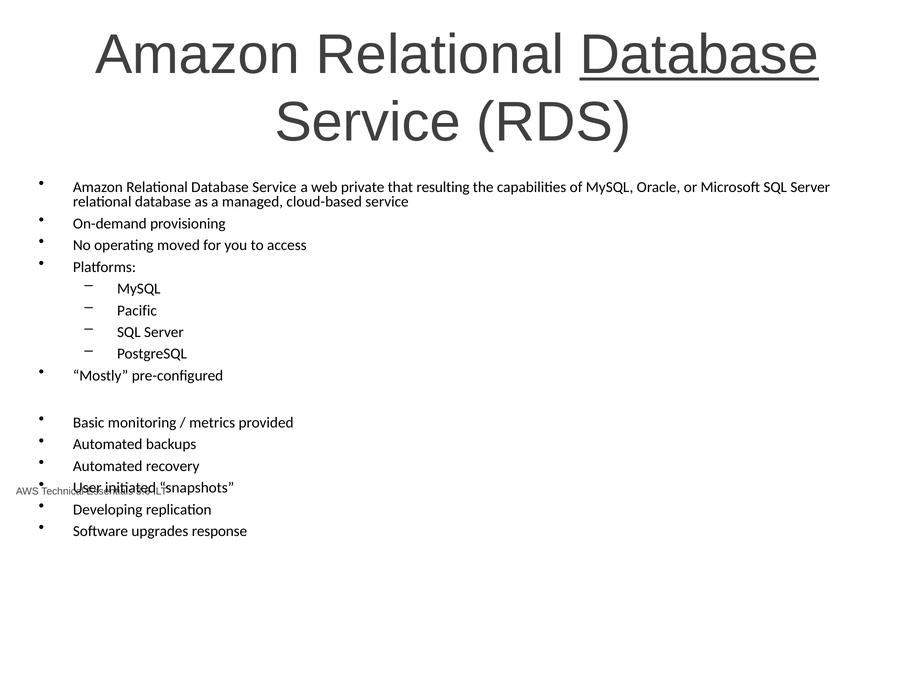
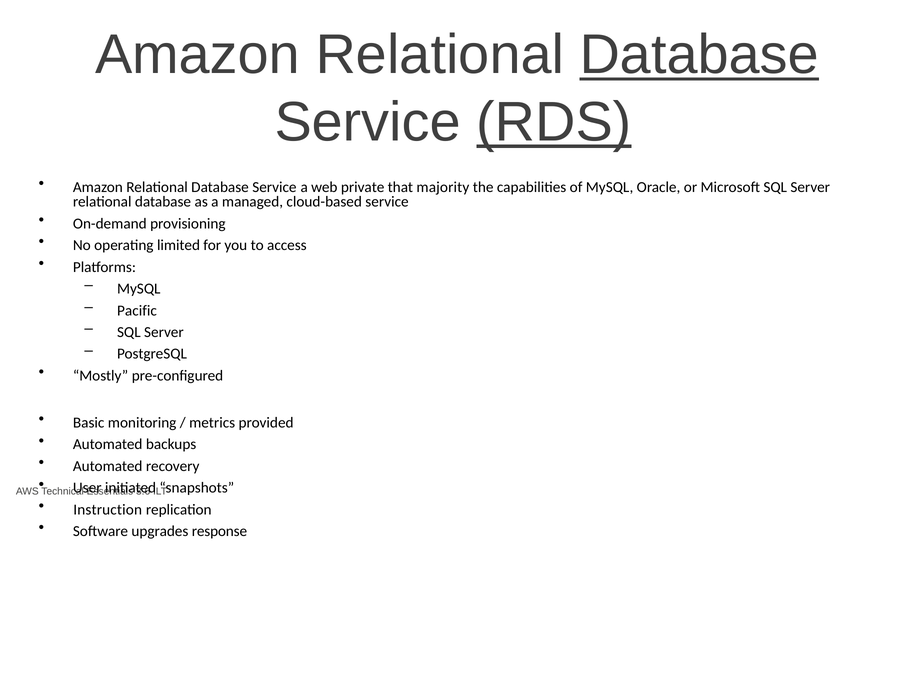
RDS underline: none -> present
resulting: resulting -> majority
moved: moved -> limited
Developing: Developing -> Instruction
